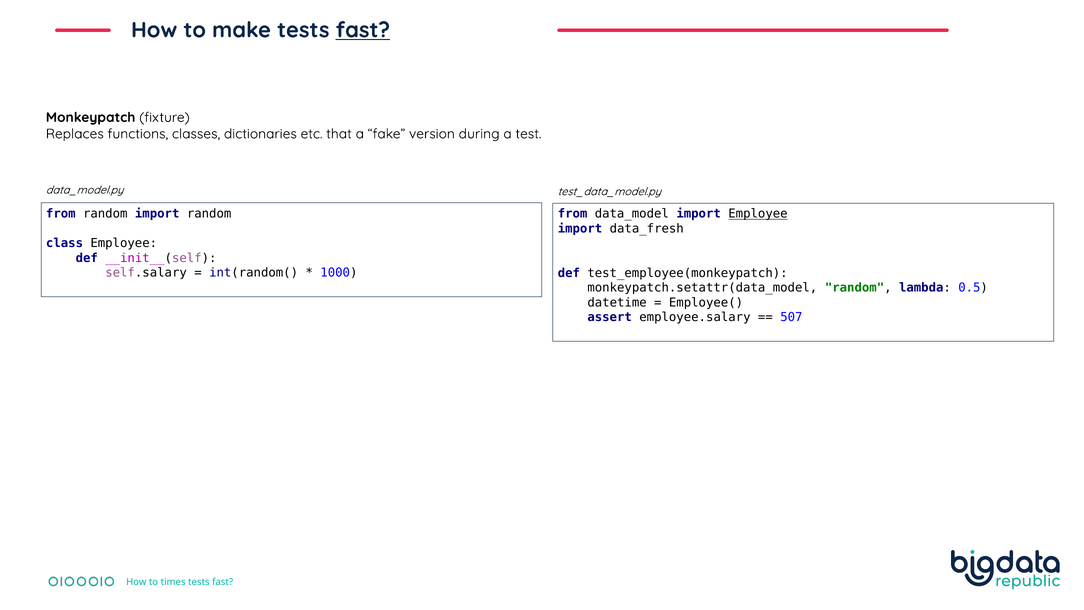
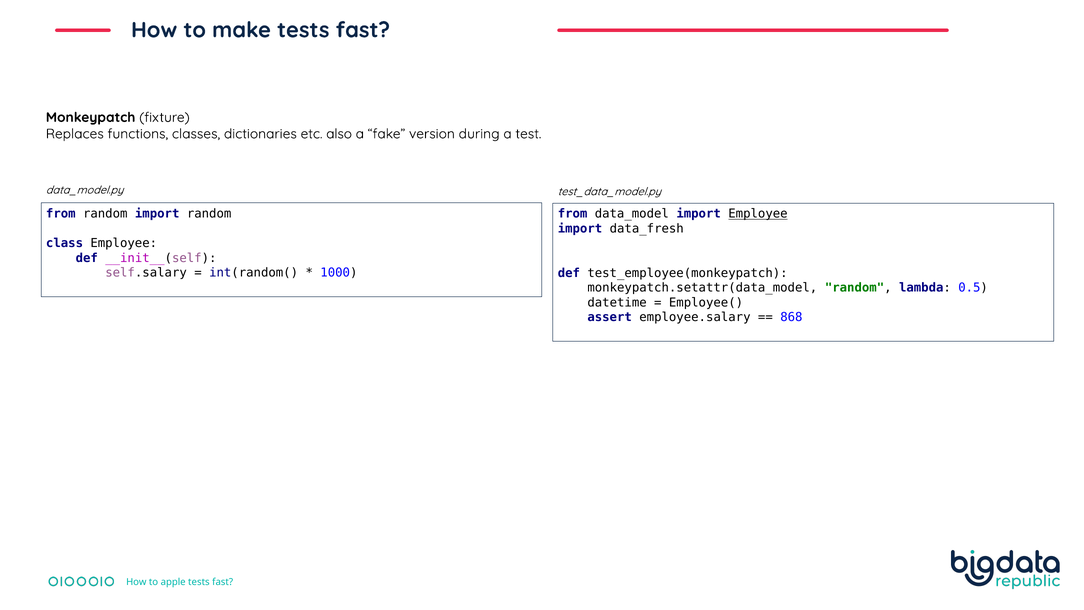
fast at (363, 30) underline: present -> none
that: that -> also
507: 507 -> 868
times: times -> apple
